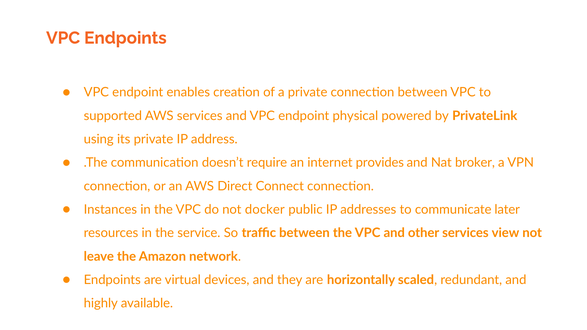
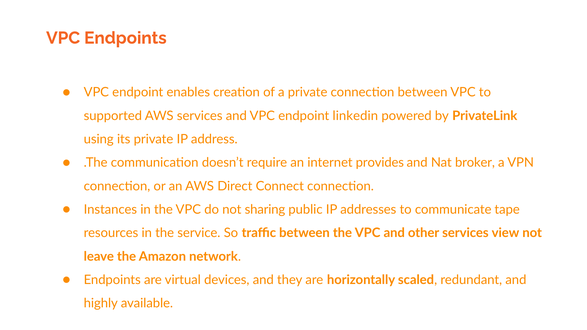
physical: physical -> linkedin
docker: docker -> sharing
later: later -> tape
